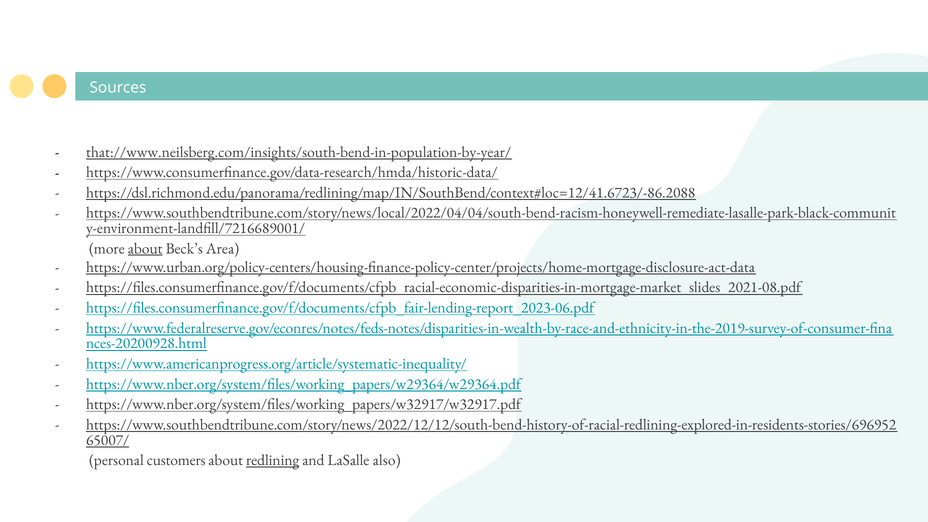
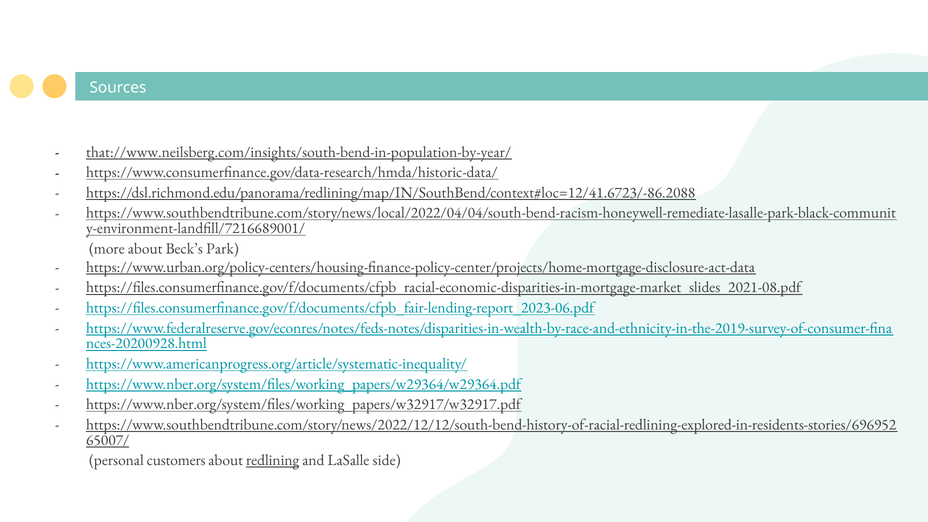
about at (145, 249) underline: present -> none
Area: Area -> Park
also: also -> side
